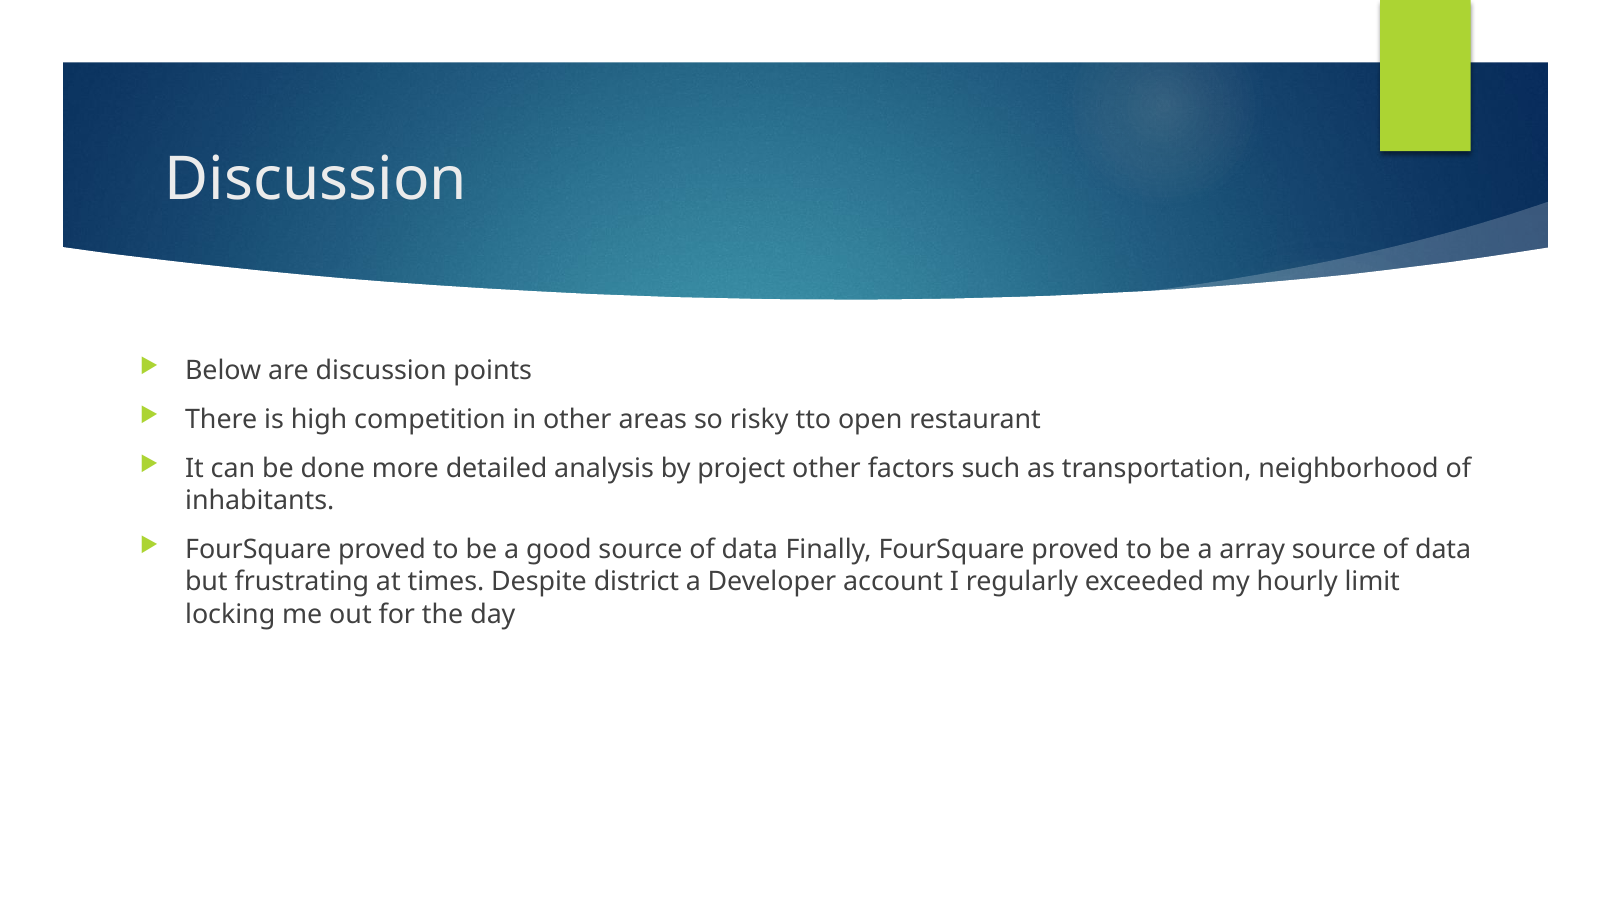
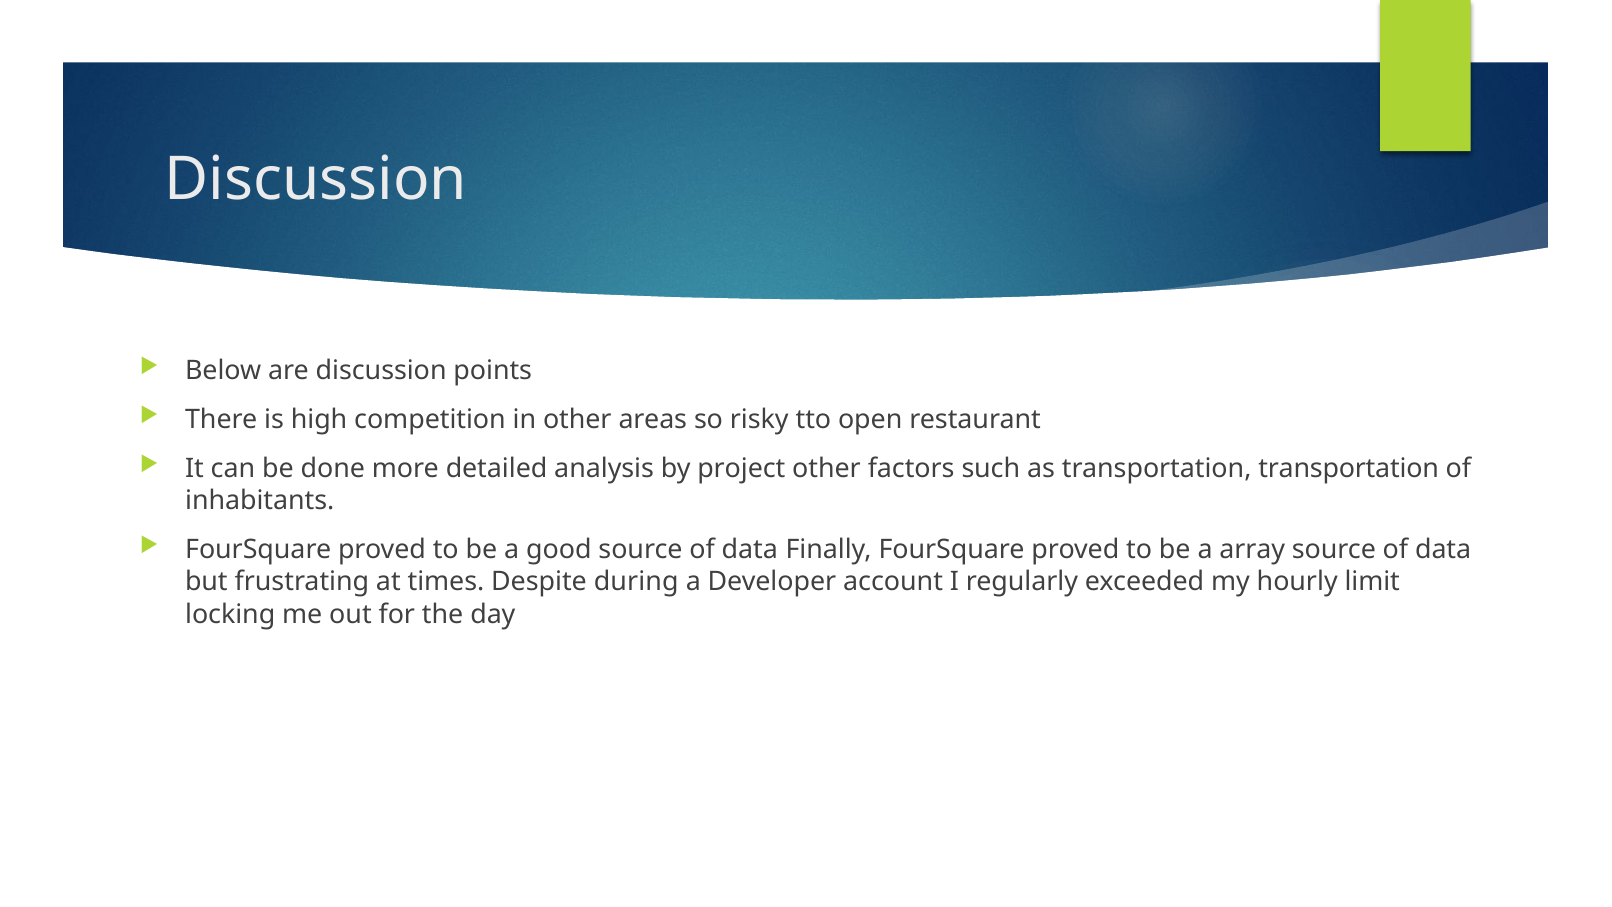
transportation neighborhood: neighborhood -> transportation
district: district -> during
